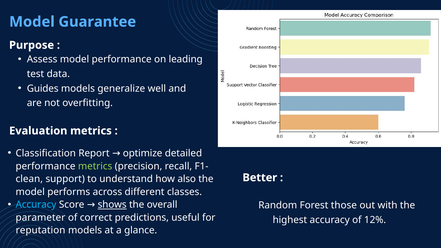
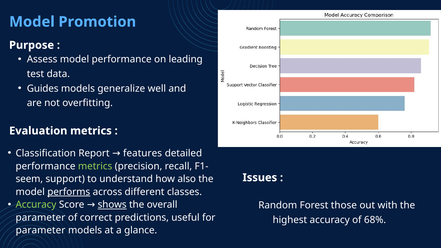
Guarantee: Guarantee -> Promotion
optimize: optimize -> features
Better: Better -> Issues
clean: clean -> seem
performs underline: none -> present
Accuracy at (36, 205) colour: light blue -> light green
12%: 12% -> 68%
reputation at (41, 230): reputation -> parameter
